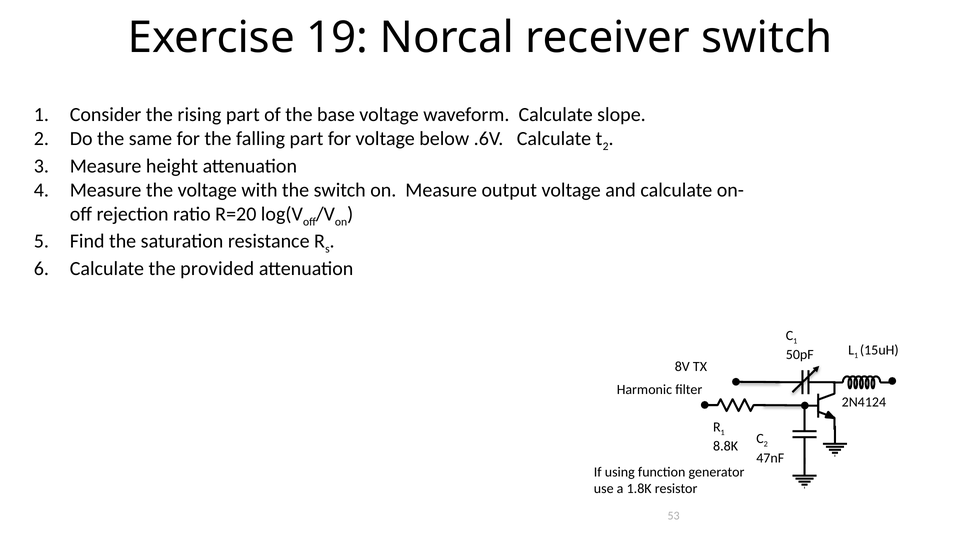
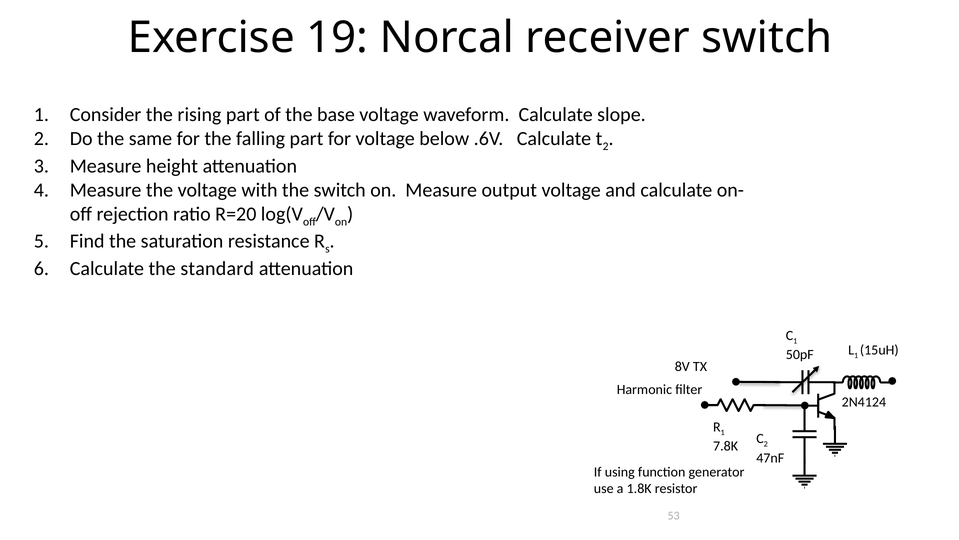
provided: provided -> standard
8.8K: 8.8K -> 7.8K
